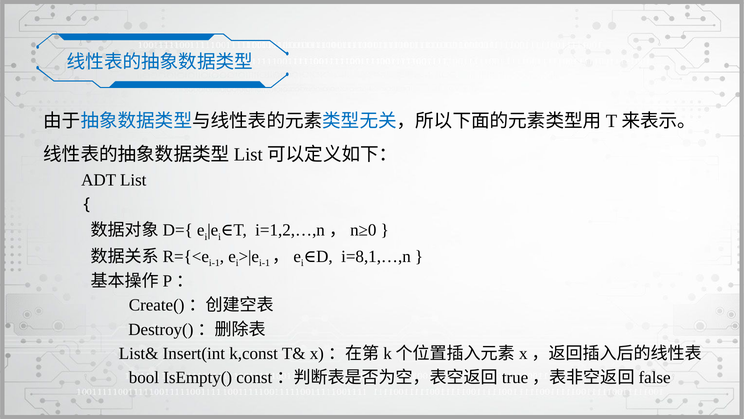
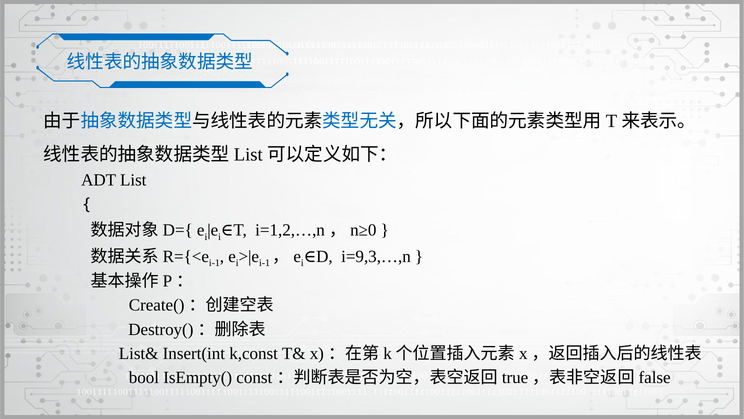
i=8,1,…,n: i=8,1,…,n -> i=9,3,…,n
